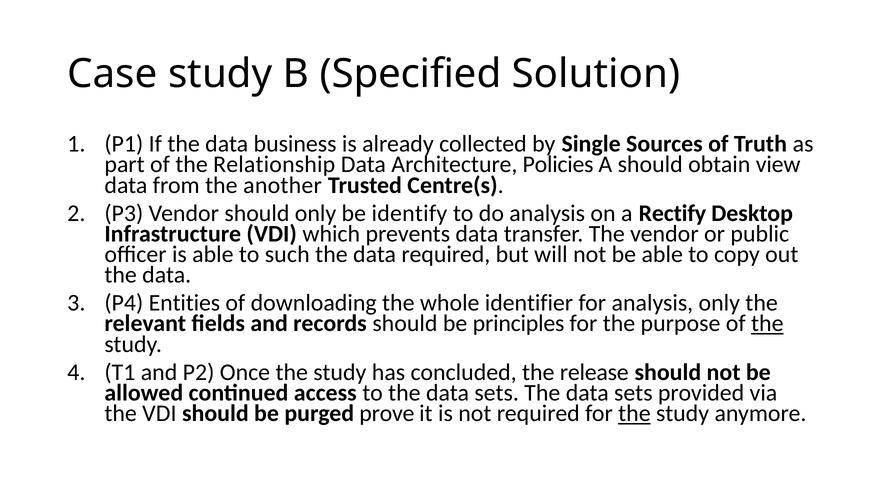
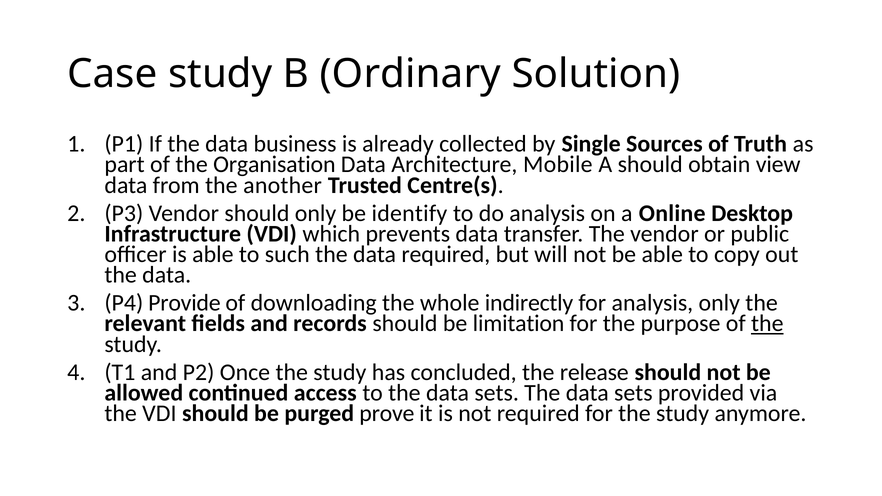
Specified: Specified -> Ordinary
Relationship: Relationship -> Organisation
Policies: Policies -> Mobile
Rectify: Rectify -> Online
Entities: Entities -> Provide
identifier: identifier -> indirectly
principles: principles -> limitation
the at (634, 414) underline: present -> none
